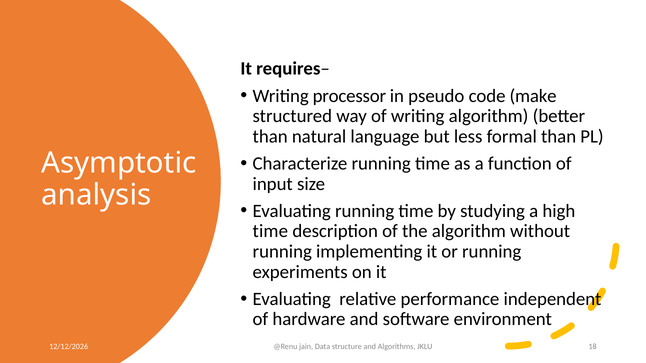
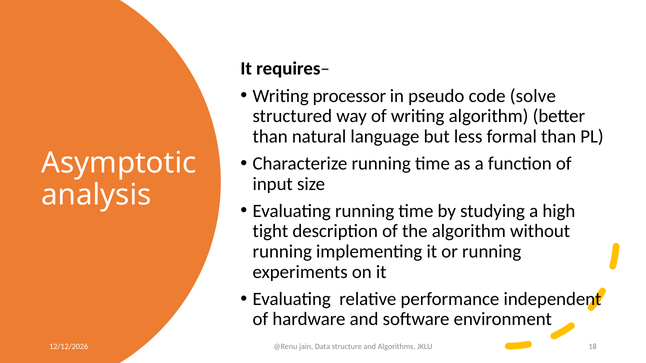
make: make -> solve
time at (270, 231): time -> tight
